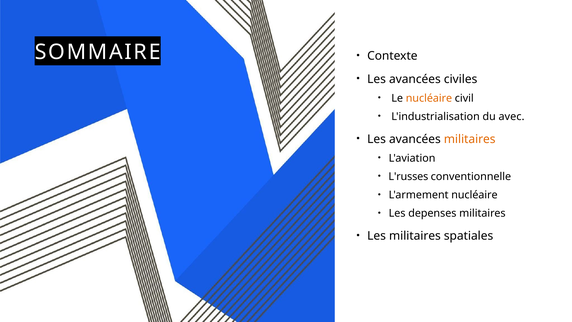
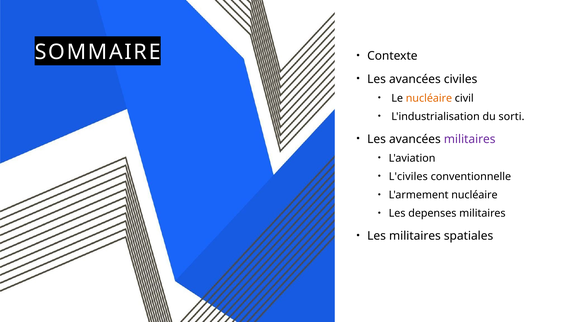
avec: avec -> sorti
militaires at (470, 139) colour: orange -> purple
L'russes: L'russes -> L'civiles
